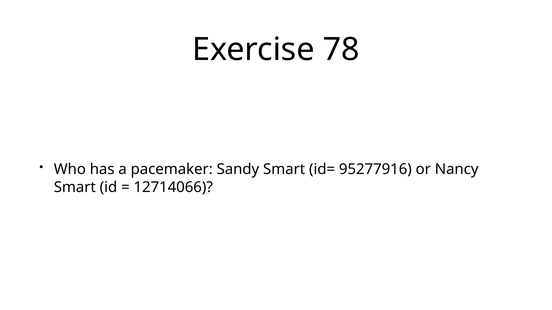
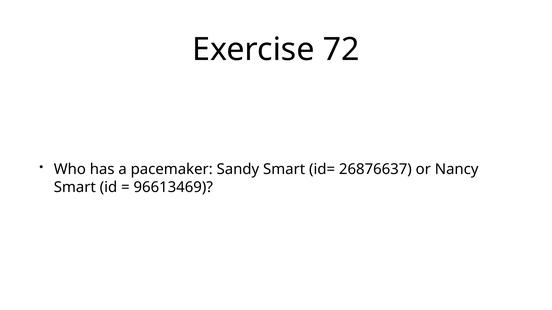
78: 78 -> 72
95277916: 95277916 -> 26876637
12714066: 12714066 -> 96613469
